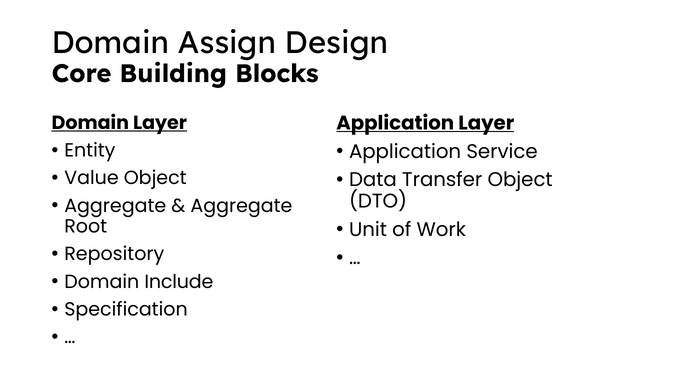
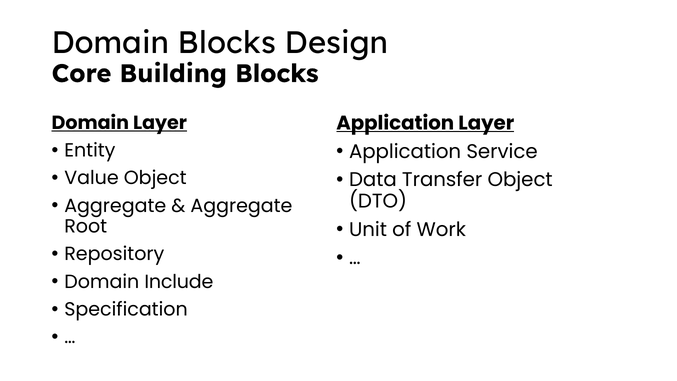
Domain Assign: Assign -> Blocks
